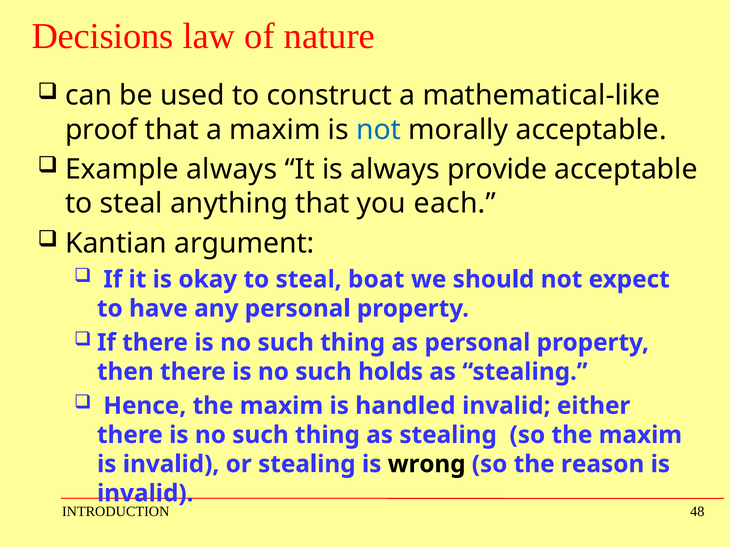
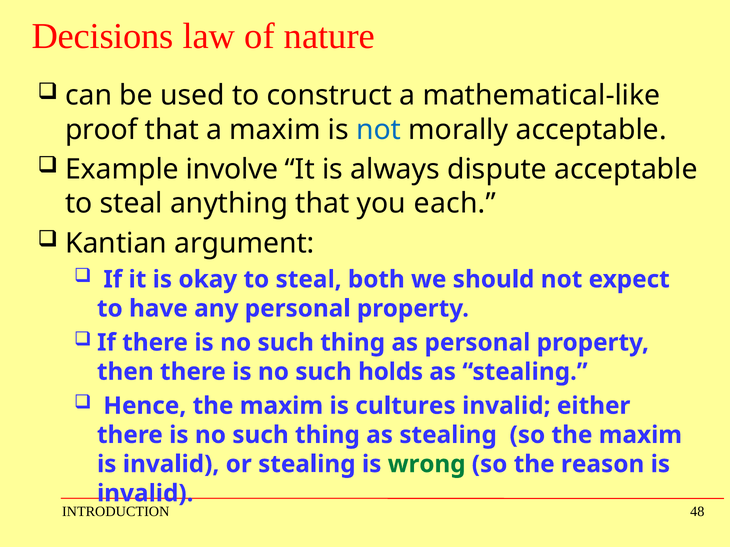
Example always: always -> involve
provide: provide -> dispute
boat: boat -> both
handled: handled -> cultures
wrong colour: black -> green
